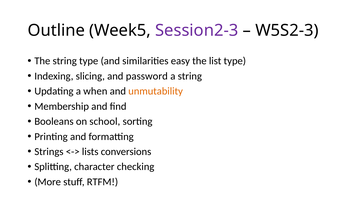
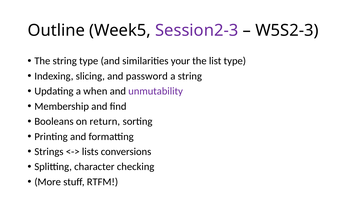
easy: easy -> your
unmutability colour: orange -> purple
school: school -> return
